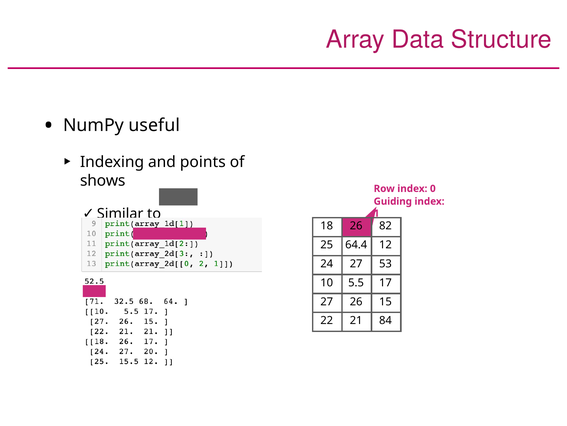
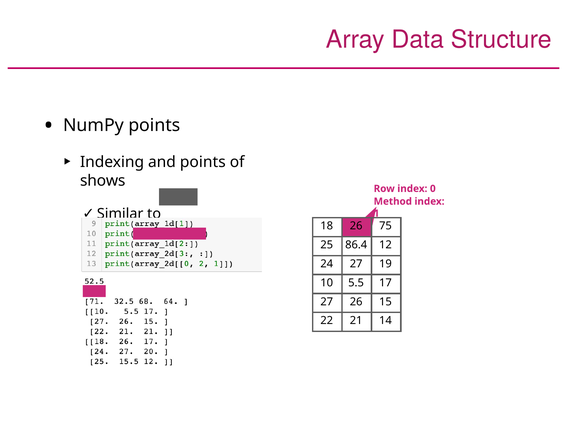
NumPy useful: useful -> points
Guiding: Guiding -> Method
82: 82 -> 75
64.4: 64.4 -> 86.4
53: 53 -> 19
84: 84 -> 14
